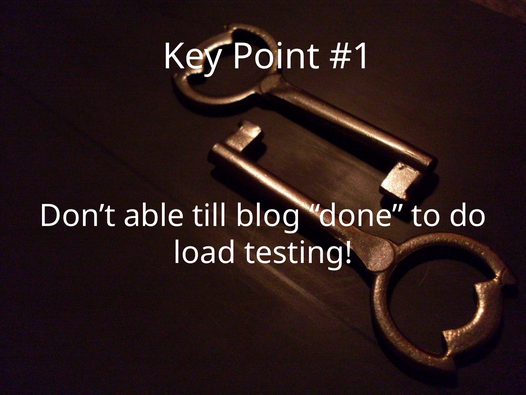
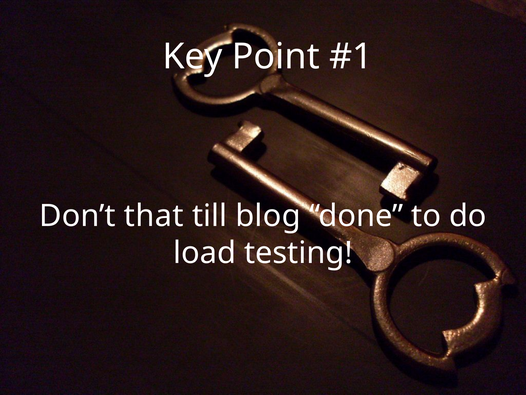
able: able -> that
